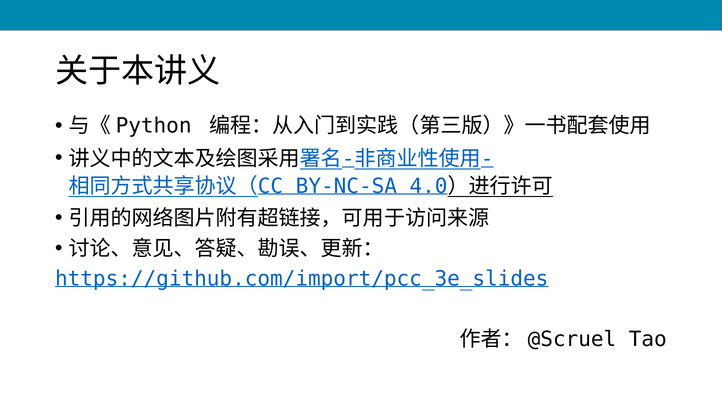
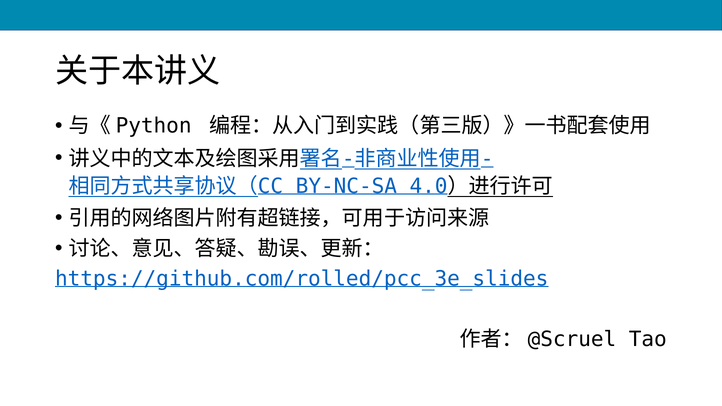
https://github.com/import/pcc_3e_slides: https://github.com/import/pcc_3e_slides -> https://github.com/rolled/pcc_3e_slides
